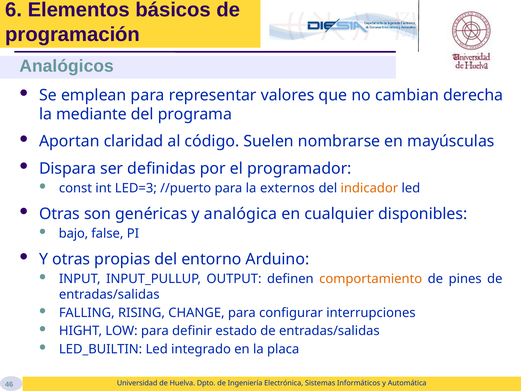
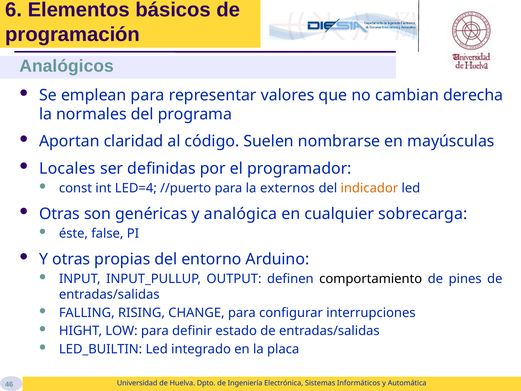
mediante: mediante -> normales
Dispara: Dispara -> Locales
LED=3: LED=3 -> LED=4
disponibles: disponibles -> sobrecarga
bajo: bajo -> éste
comportamiento colour: orange -> black
